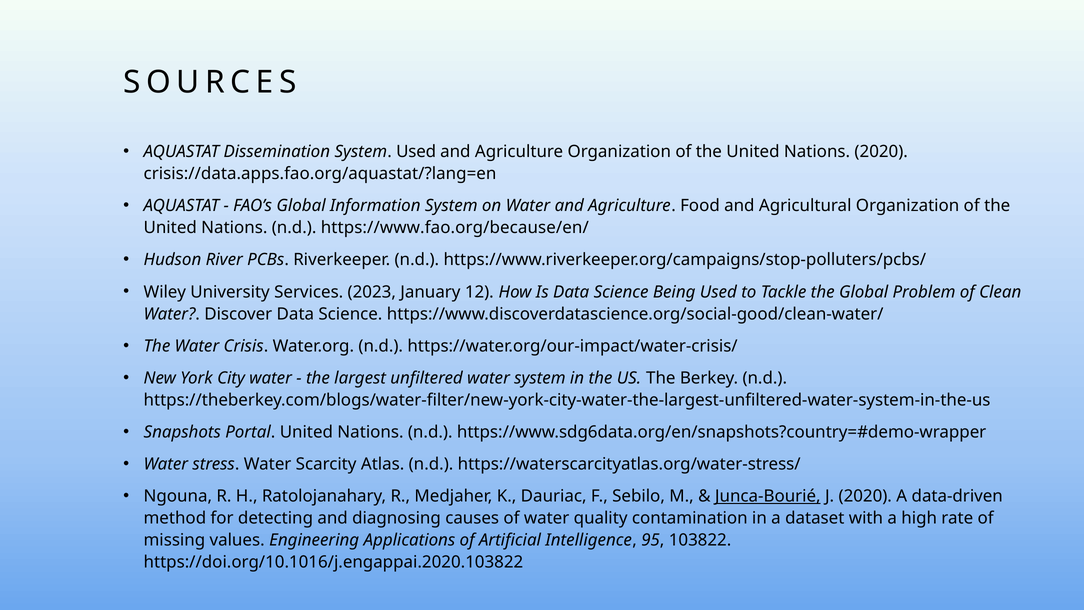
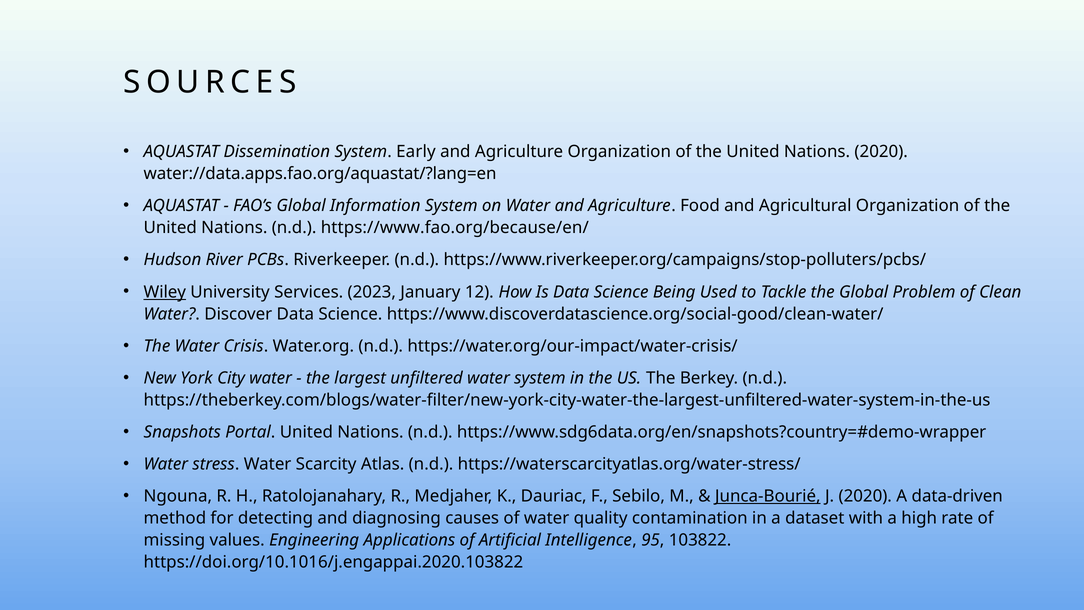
System Used: Used -> Early
crisis://data.apps.fao.org/aquastat/?lang=en: crisis://data.apps.fao.org/aquastat/?lang=en -> water://data.apps.fao.org/aquastat/?lang=en
Wiley underline: none -> present
